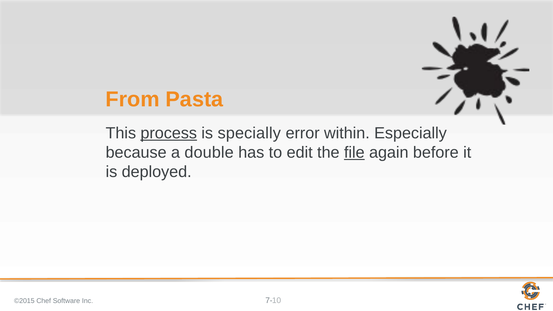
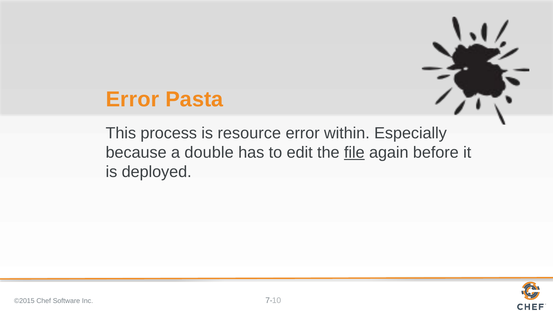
From at (133, 100): From -> Error
process underline: present -> none
specially: specially -> resource
